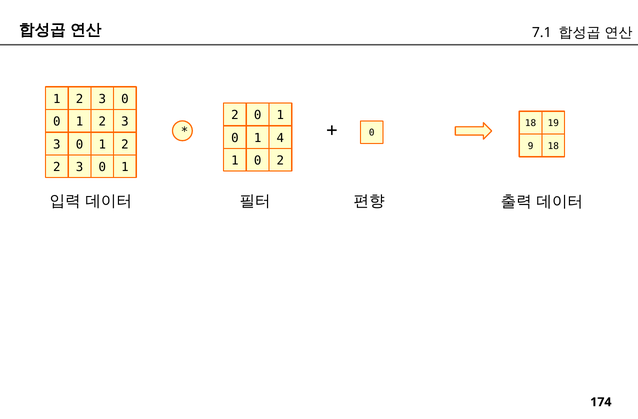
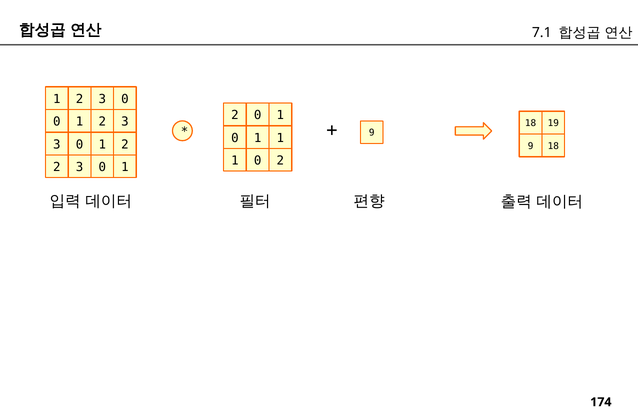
0 at (372, 133): 0 -> 9
0 1 4: 4 -> 1
